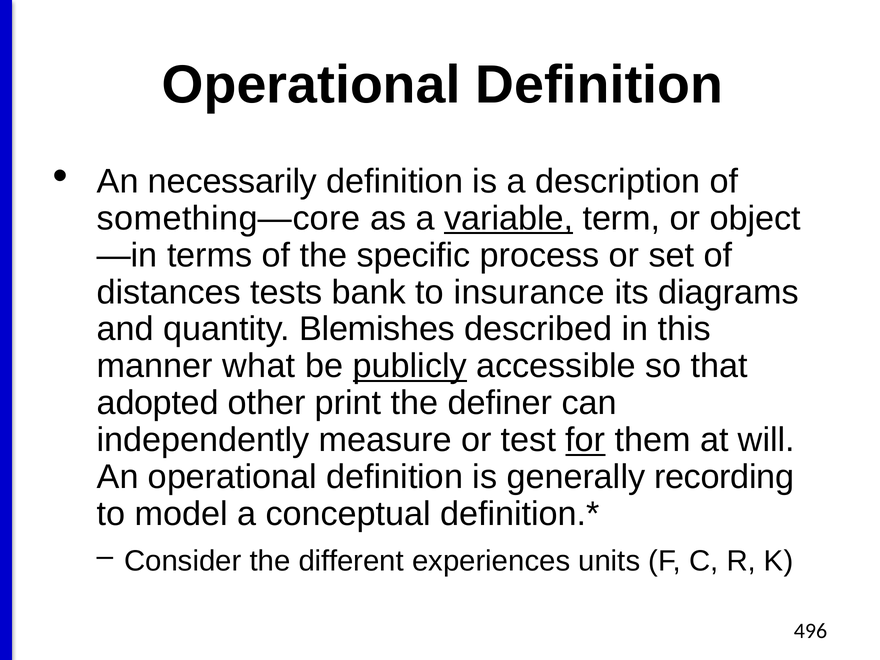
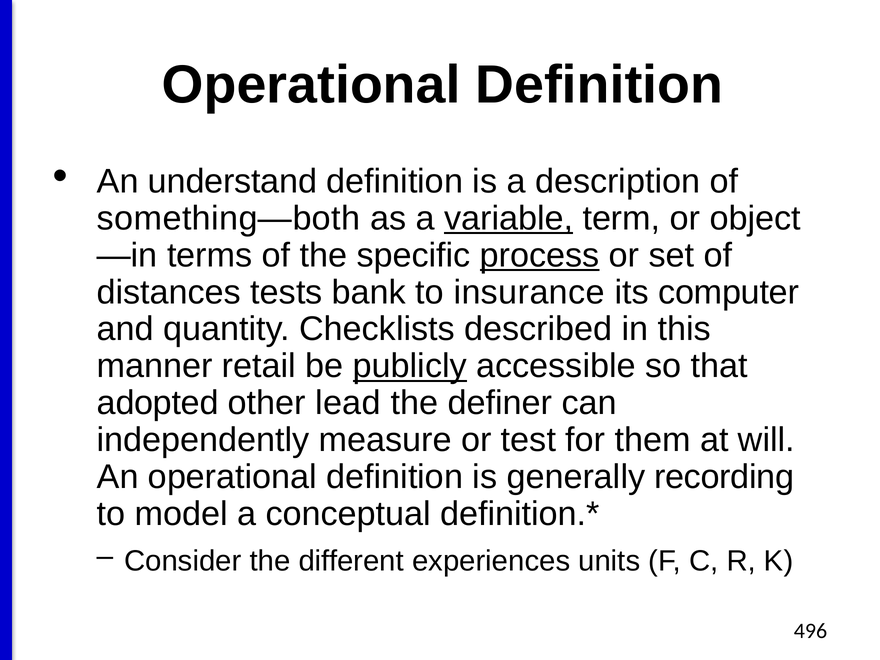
necessarily: necessarily -> understand
something—core: something—core -> something—both
process underline: none -> present
diagrams: diagrams -> computer
Blemishes: Blemishes -> Checklists
what: what -> retail
print: print -> lead
for underline: present -> none
